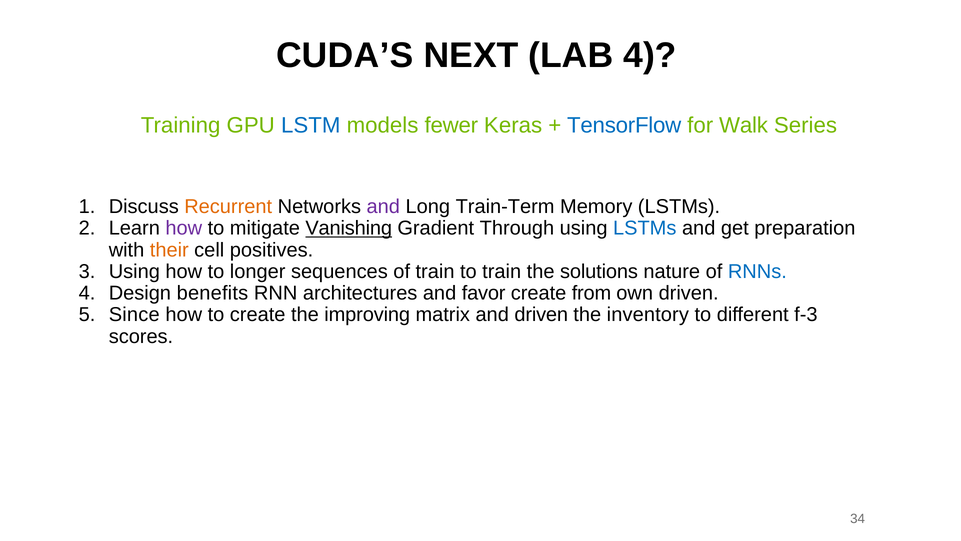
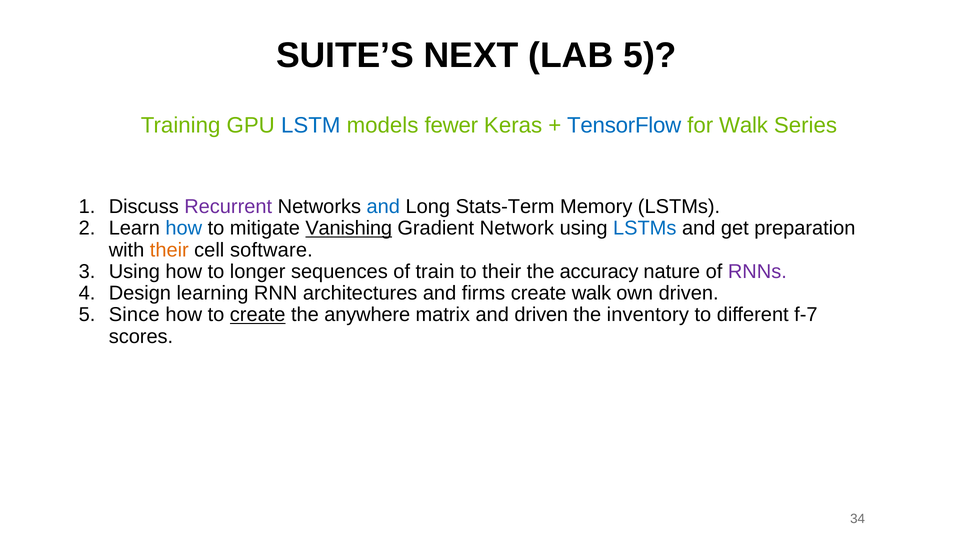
CUDA’S: CUDA’S -> SUITE’S
LAB 4: 4 -> 5
Recurrent colour: orange -> purple
and at (383, 206) colour: purple -> blue
Train-Term: Train-Term -> Stats-Term
how at (184, 228) colour: purple -> blue
Through: Through -> Network
positives: positives -> software
to train: train -> their
solutions: solutions -> accuracy
RNNs colour: blue -> purple
benefits: benefits -> learning
favor: favor -> firms
create from: from -> walk
create at (258, 315) underline: none -> present
improving: improving -> anywhere
f-3: f-3 -> f-7
